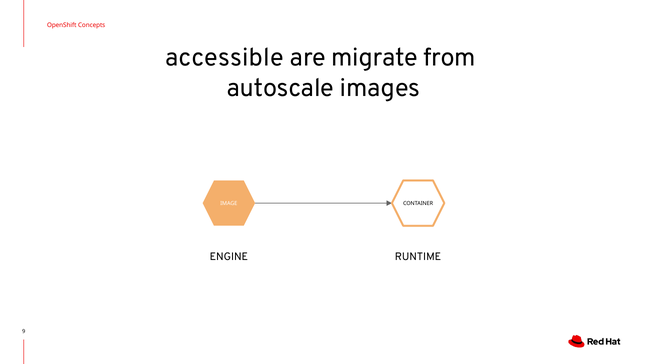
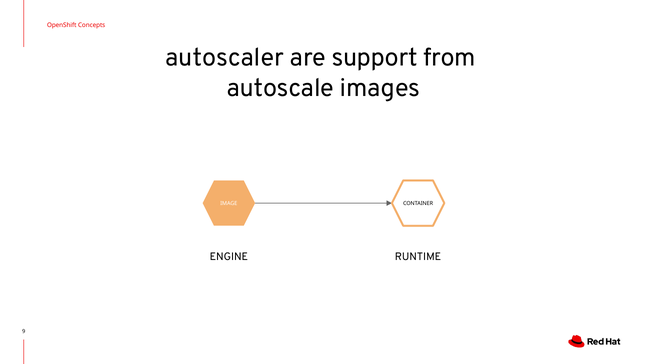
accessible: accessible -> autoscaler
migrate: migrate -> support
